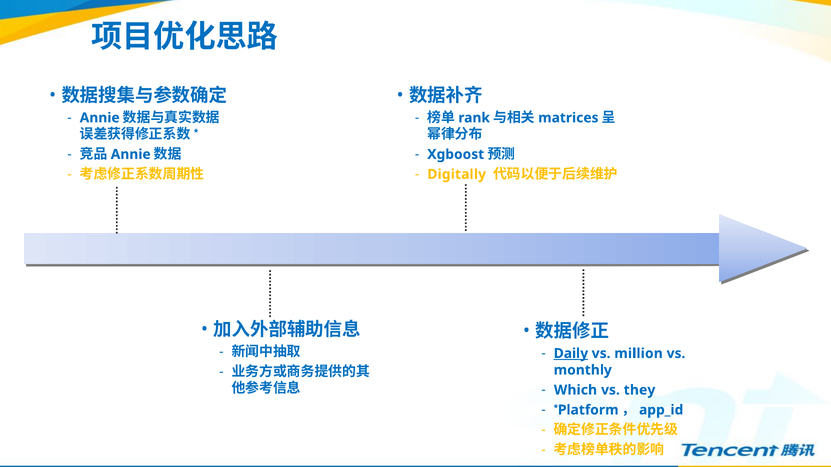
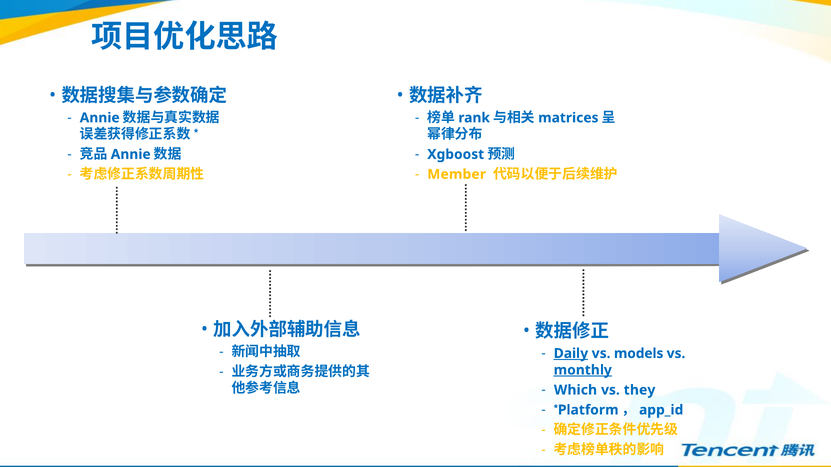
Digitally: Digitally -> Member
million: million -> models
monthly underline: none -> present
